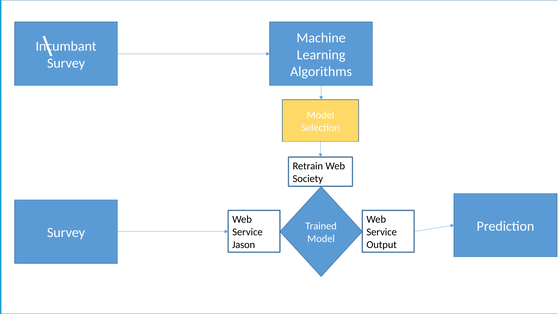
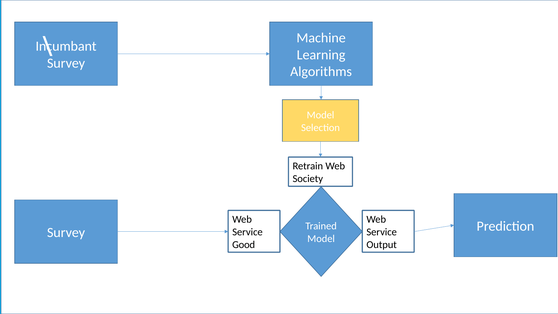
Jason: Jason -> Good
